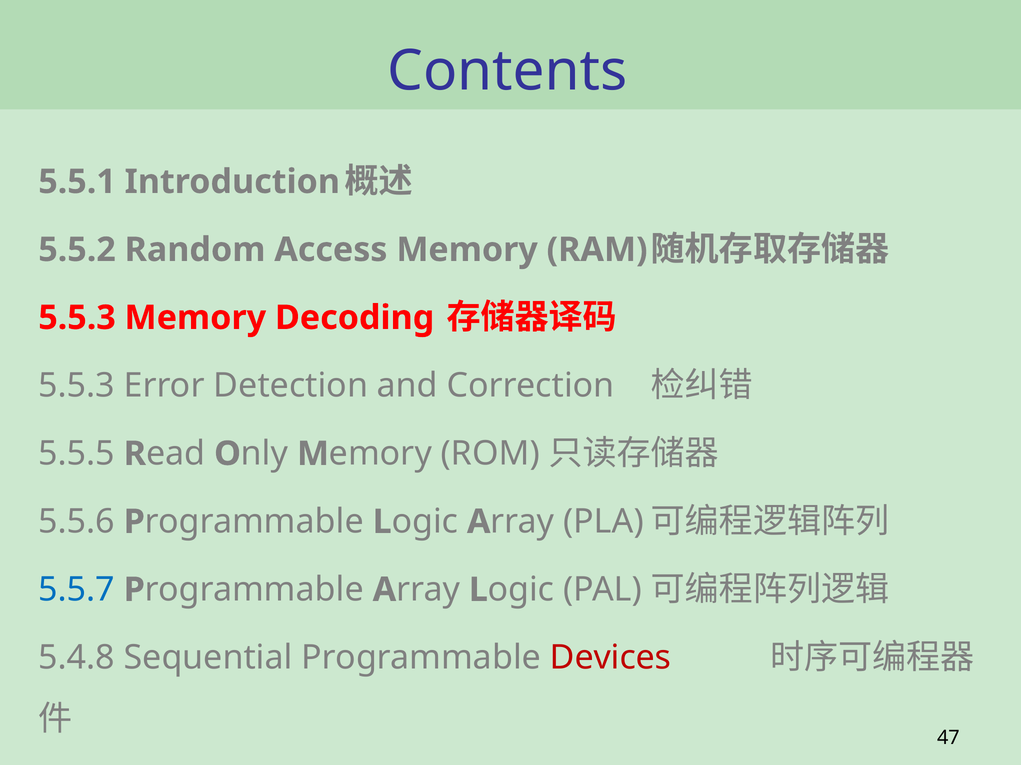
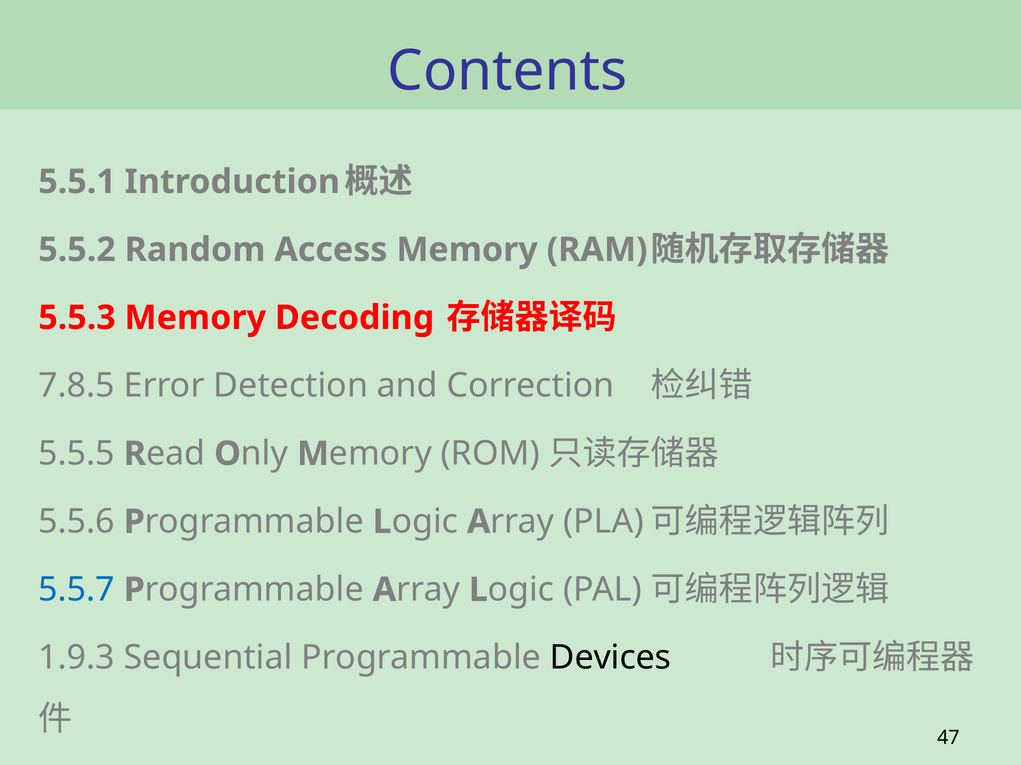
5.5.3 at (77, 386): 5.5.3 -> 7.8.5
5.4.8: 5.4.8 -> 1.9.3
Devices colour: red -> black
